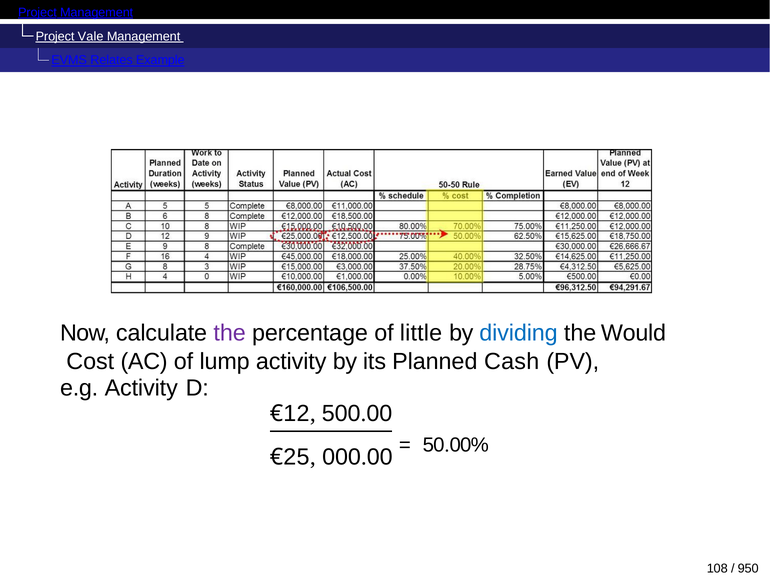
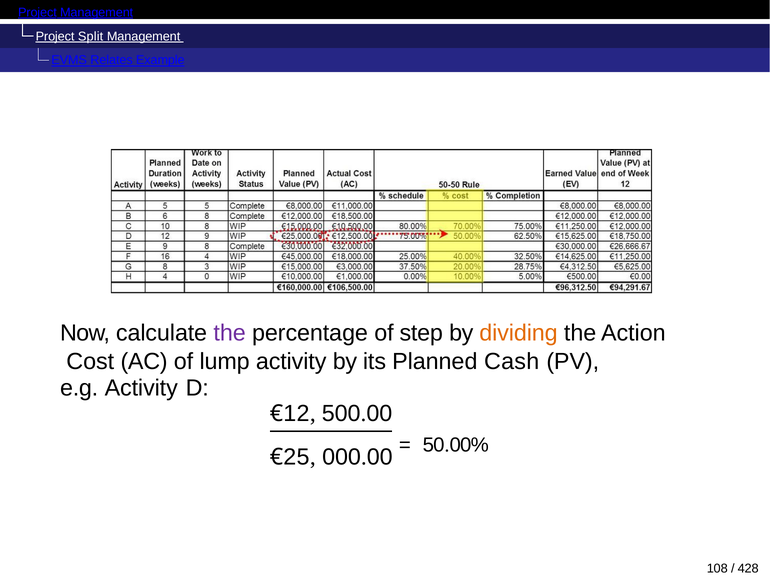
Vale: Vale -> Split
little: little -> step
dividing colour: blue -> orange
Would: Would -> Action
950: 950 -> 428
